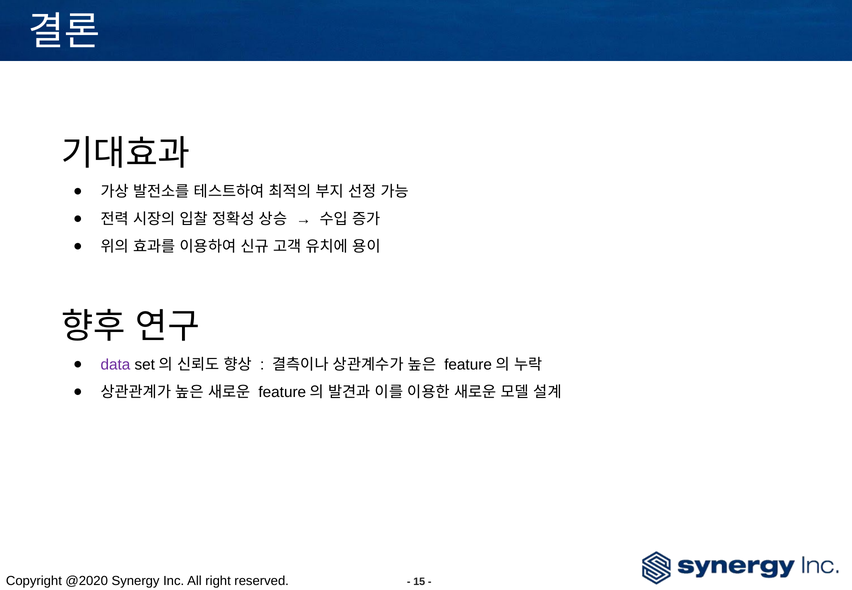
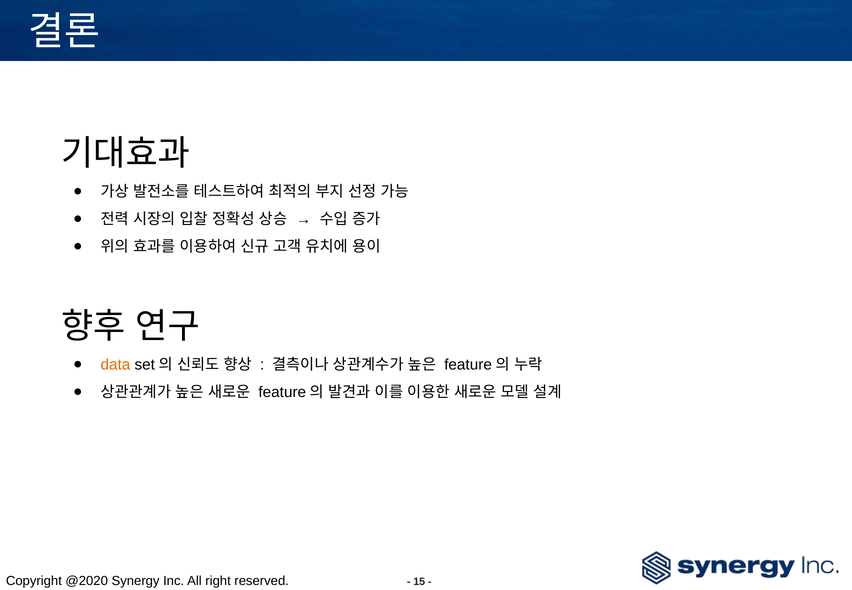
data colour: purple -> orange
